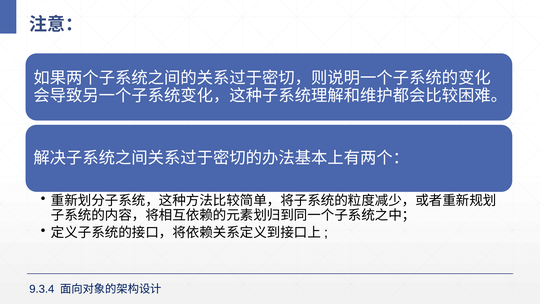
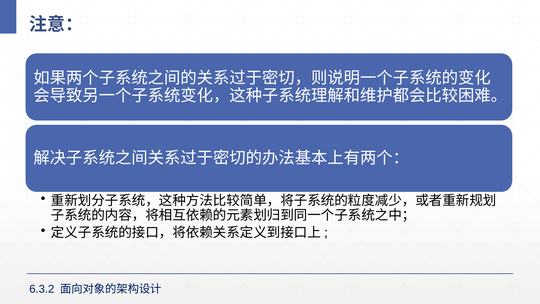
9.3.4: 9.3.4 -> 6.3.2
